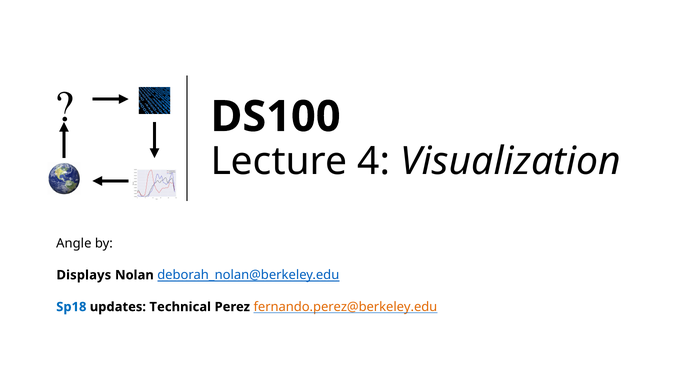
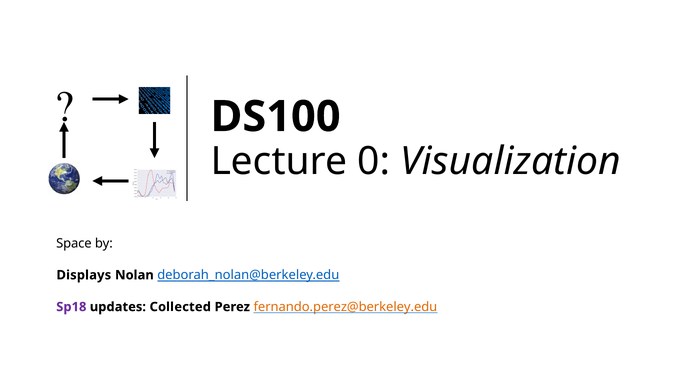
4: 4 -> 0
Angle: Angle -> Space
Sp18 colour: blue -> purple
Technical: Technical -> Collected
